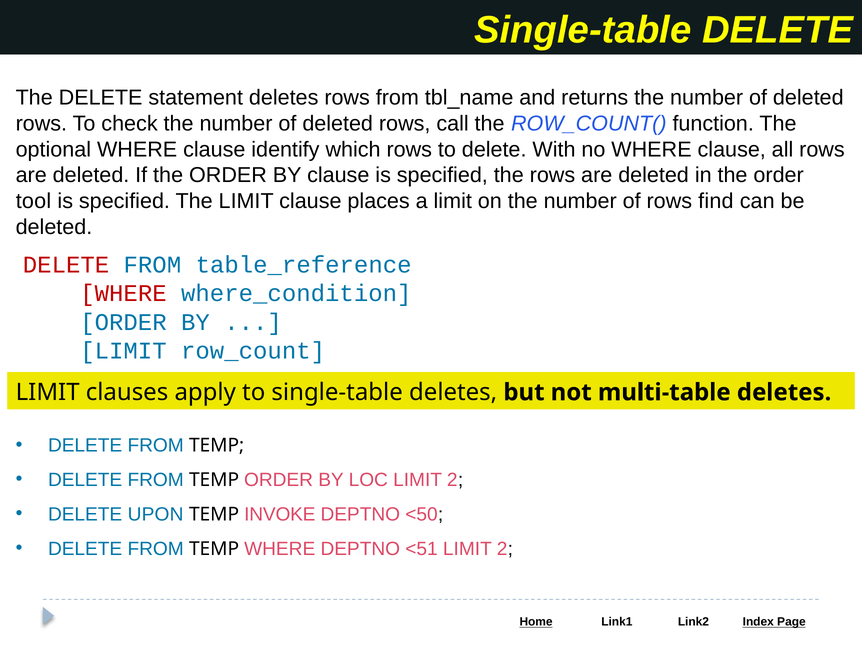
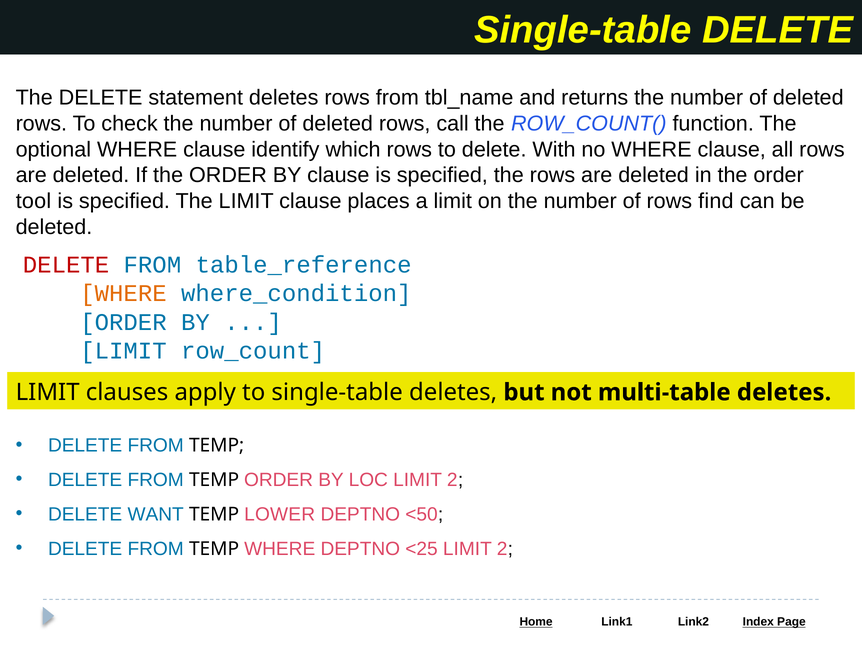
WHERE at (123, 293) colour: red -> orange
UPON: UPON -> WANT
INVOKE: INVOKE -> LOWER
<51: <51 -> <25
